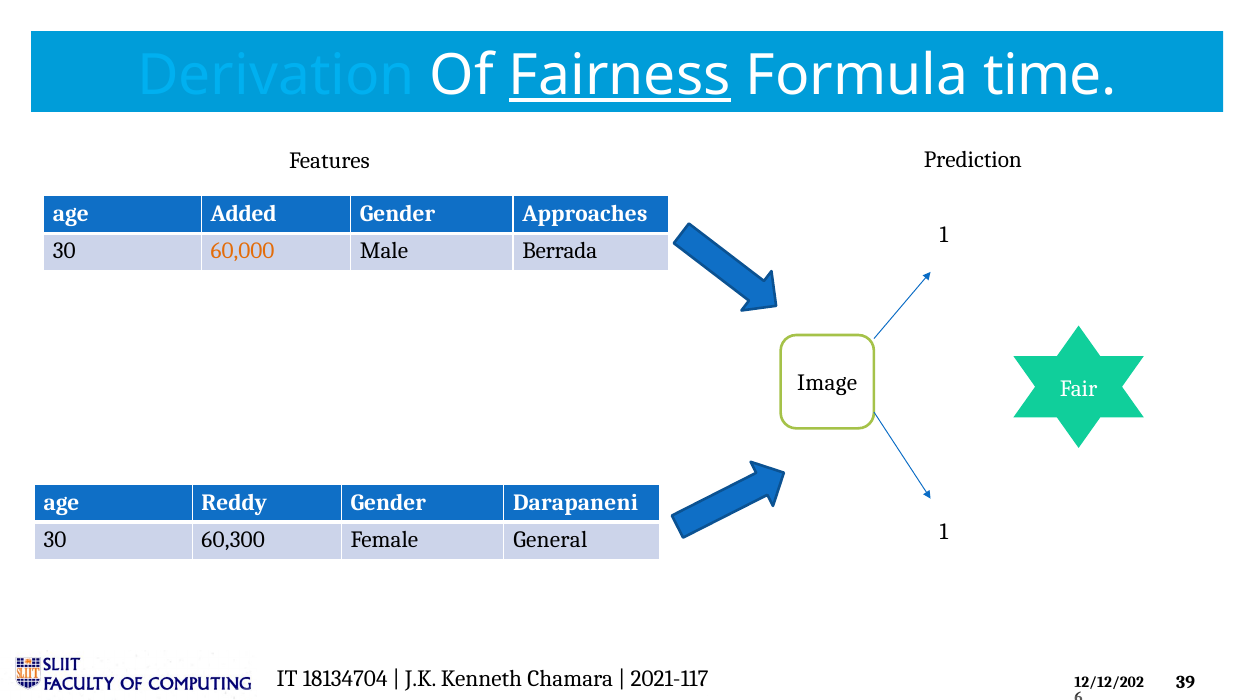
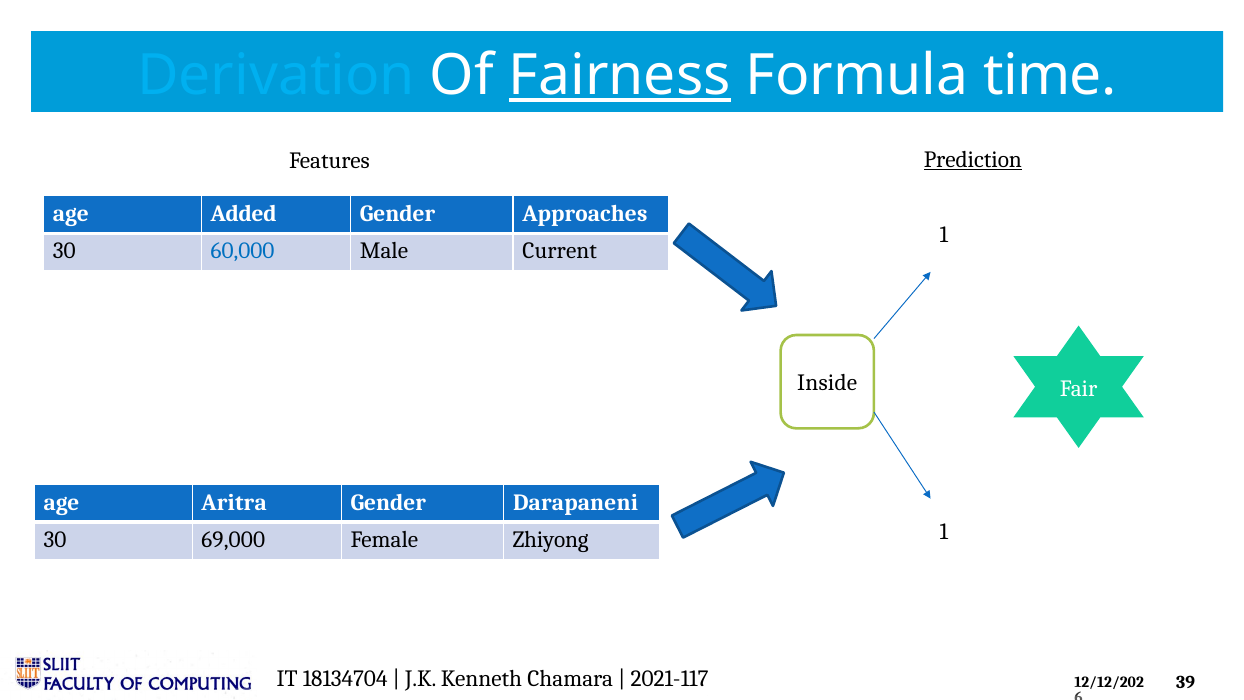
Prediction underline: none -> present
60,000 colour: orange -> blue
Berrada: Berrada -> Current
Image: Image -> Inside
Reddy: Reddy -> Aritra
60,300: 60,300 -> 69,000
General: General -> Zhiyong
